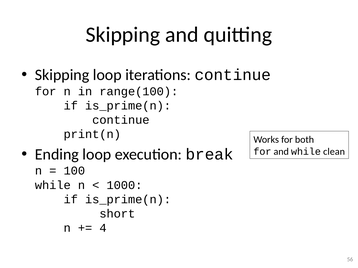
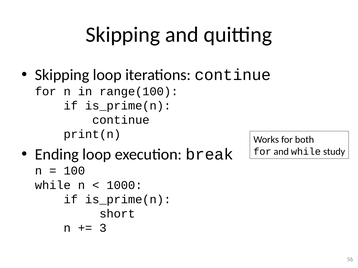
clean: clean -> study
4: 4 -> 3
